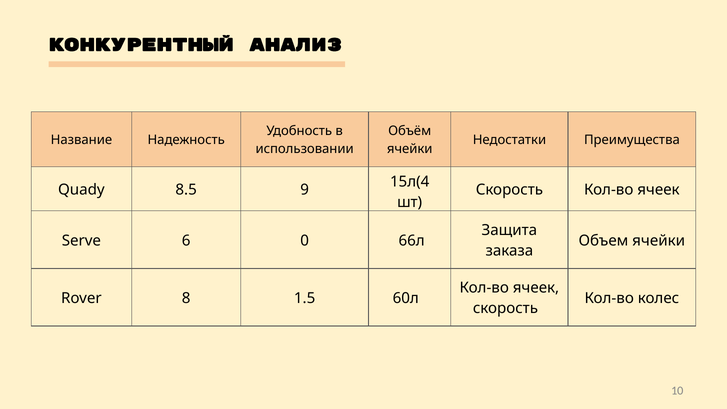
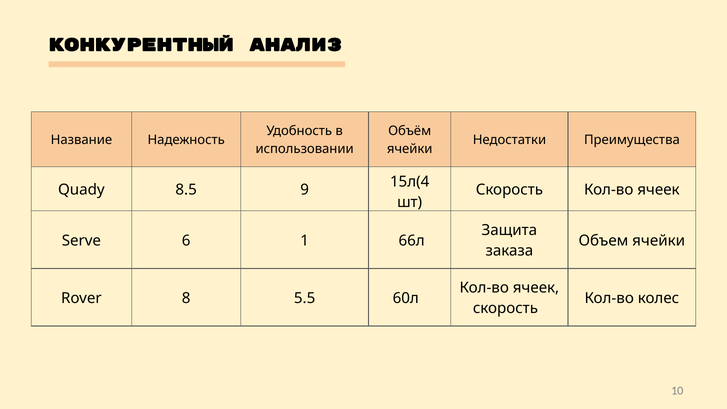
0: 0 -> 1
1.5: 1.5 -> 5.5
